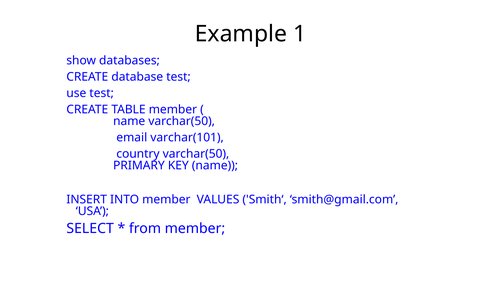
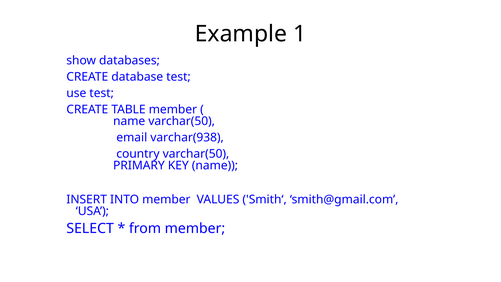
varchar(101: varchar(101 -> varchar(938
